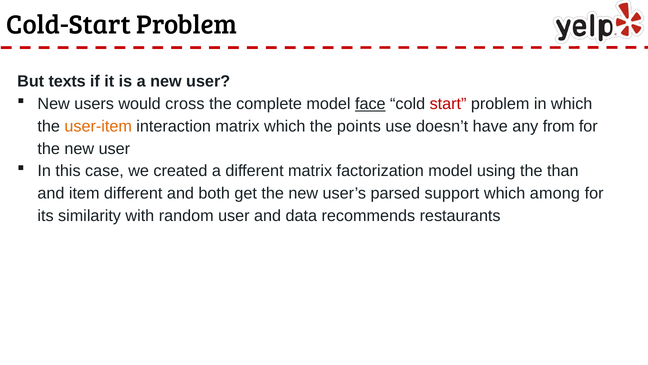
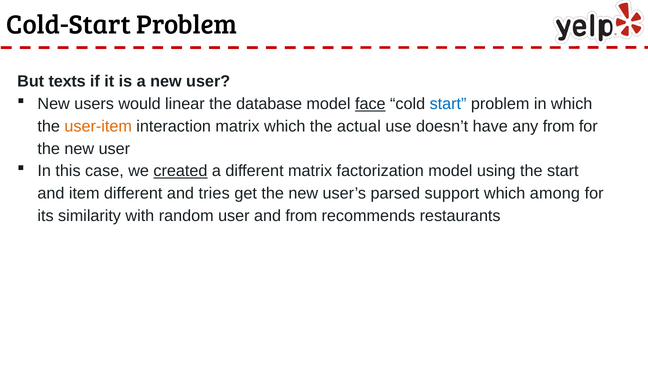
cross: cross -> linear
complete: complete -> database
start at (448, 104) colour: red -> blue
points: points -> actual
created underline: none -> present
the than: than -> start
both: both -> tries
and data: data -> from
